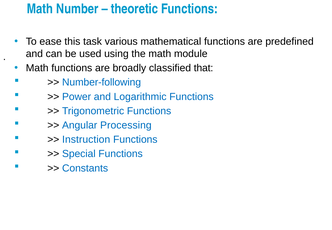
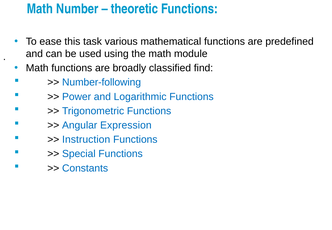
that: that -> find
Processing: Processing -> Expression
